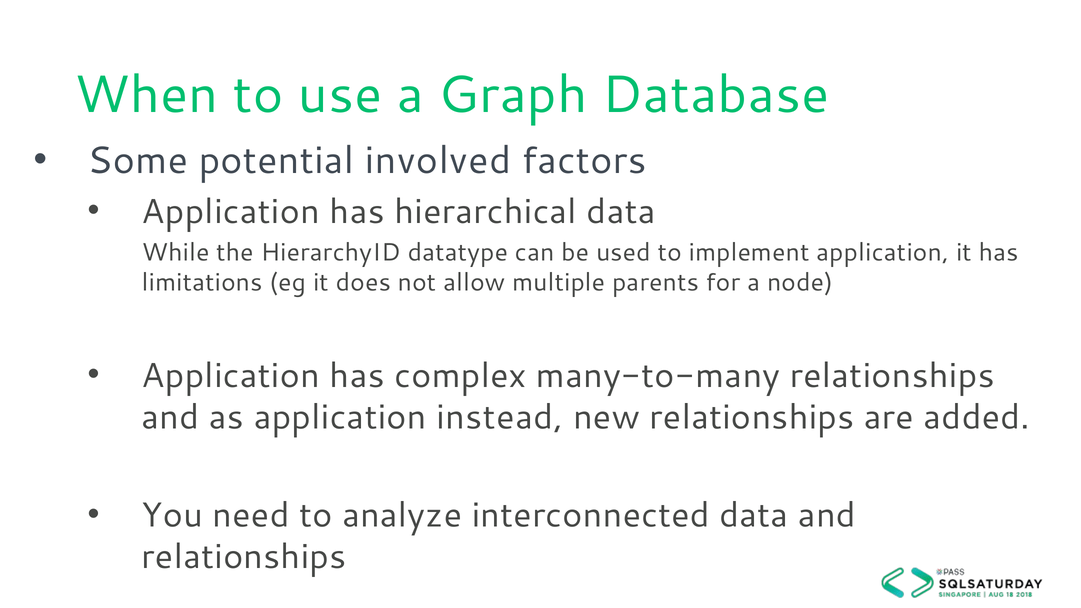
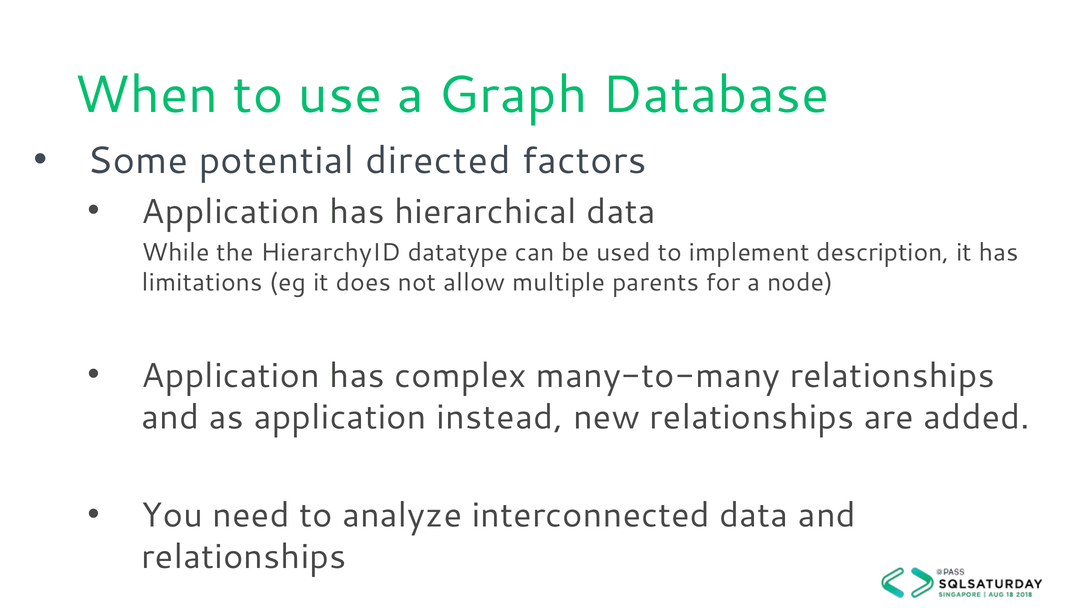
involved: involved -> directed
implement application: application -> description
